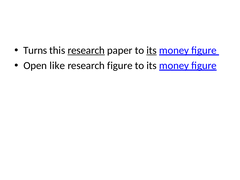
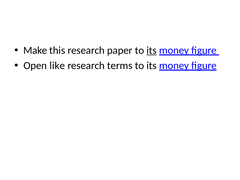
Turns: Turns -> Make
research at (86, 50) underline: present -> none
research figure: figure -> terms
